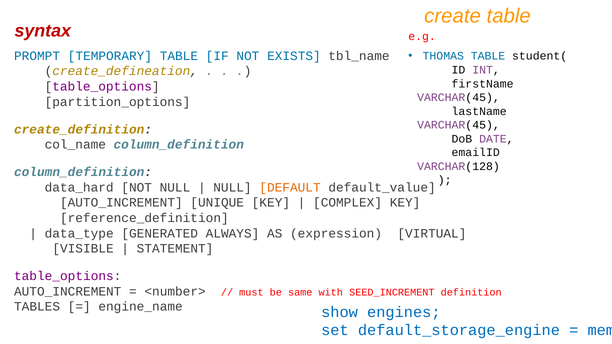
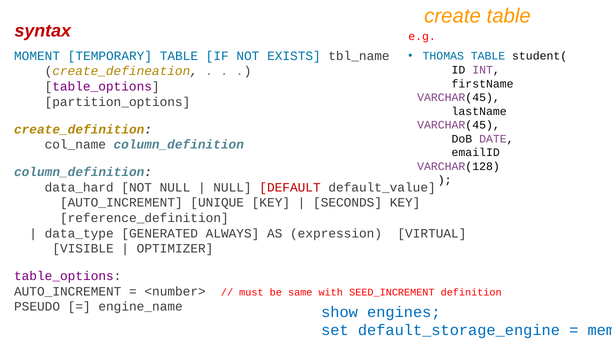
PROMPT: PROMPT -> MOMENT
DEFAULT colour: orange -> red
COMPLEX: COMPLEX -> SECONDS
STATEMENT: STATEMENT -> OPTIMIZER
TABLES: TABLES -> PSEUDO
